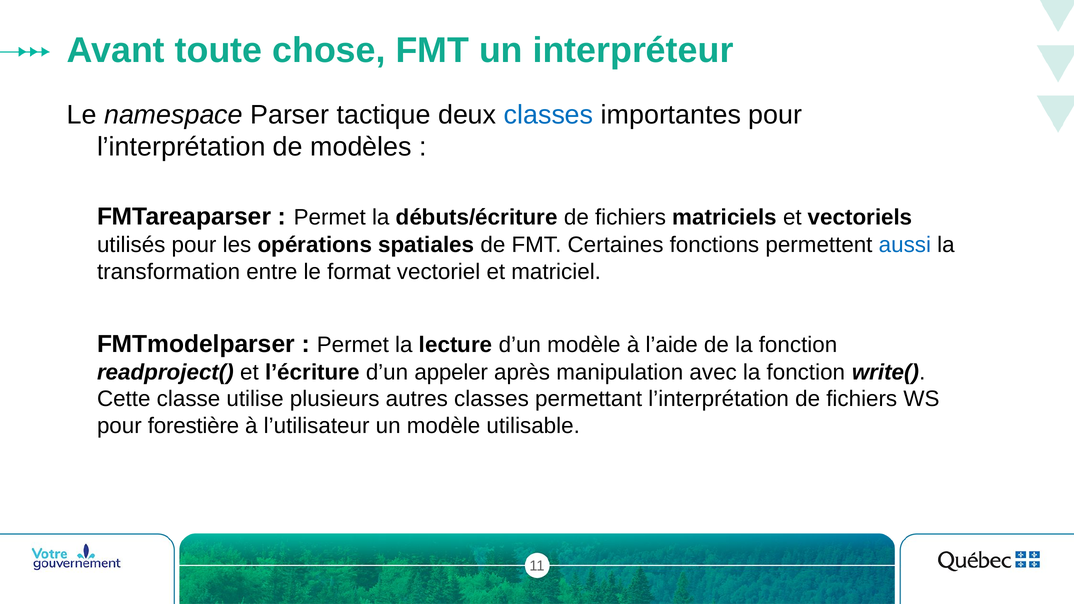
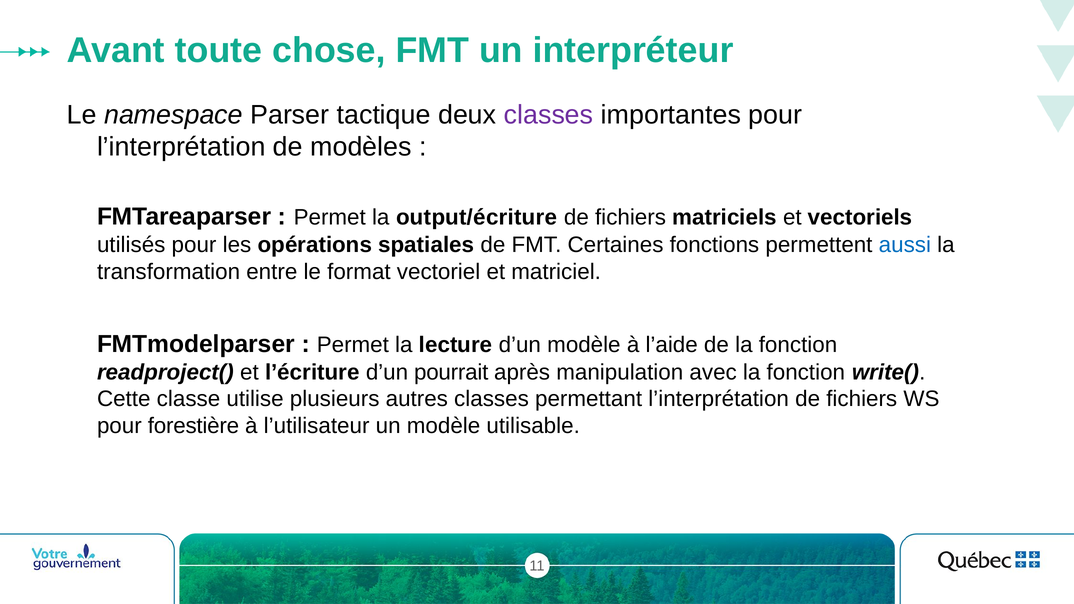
classes at (549, 115) colour: blue -> purple
débuts/écriture: débuts/écriture -> output/écriture
appeler: appeler -> pourrait
